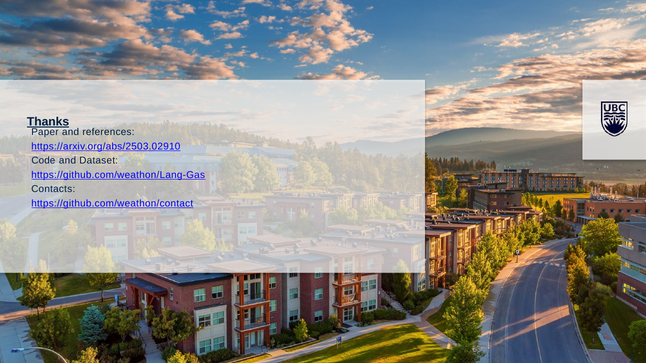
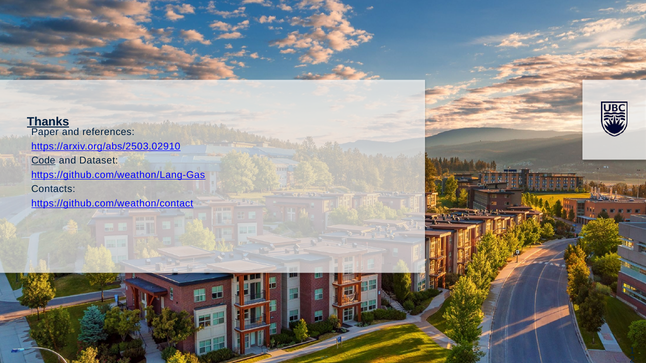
Code underline: none -> present
